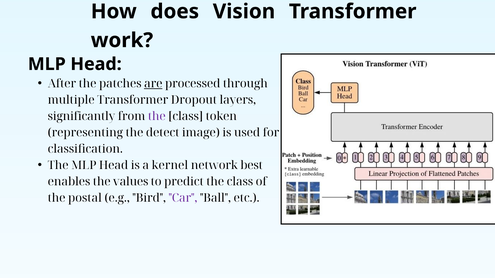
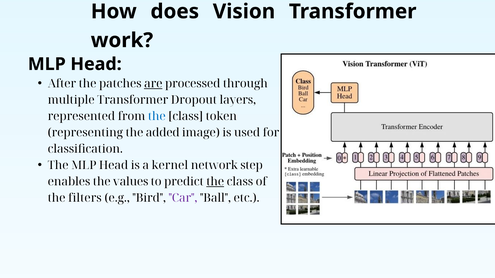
significantly: significantly -> represented
the at (157, 117) colour: purple -> blue
detect: detect -> added
best: best -> step
the at (215, 182) underline: none -> present
postal: postal -> filters
